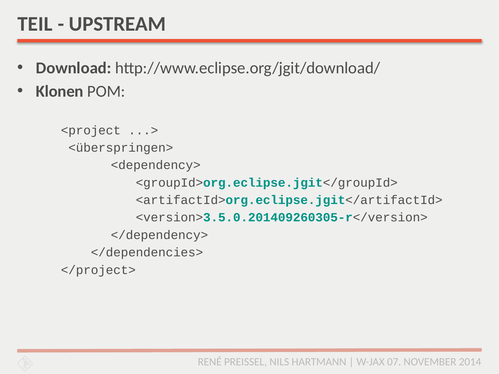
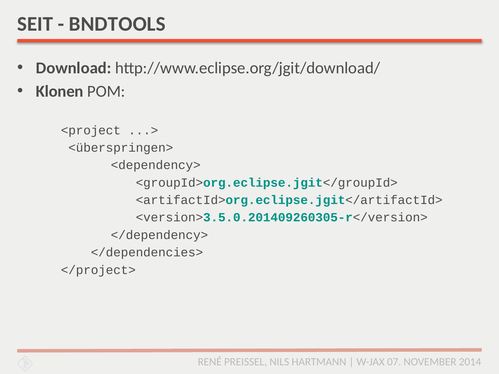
TEIL: TEIL -> SEIT
UPSTREAM: UPSTREAM -> BNDTOOLS
